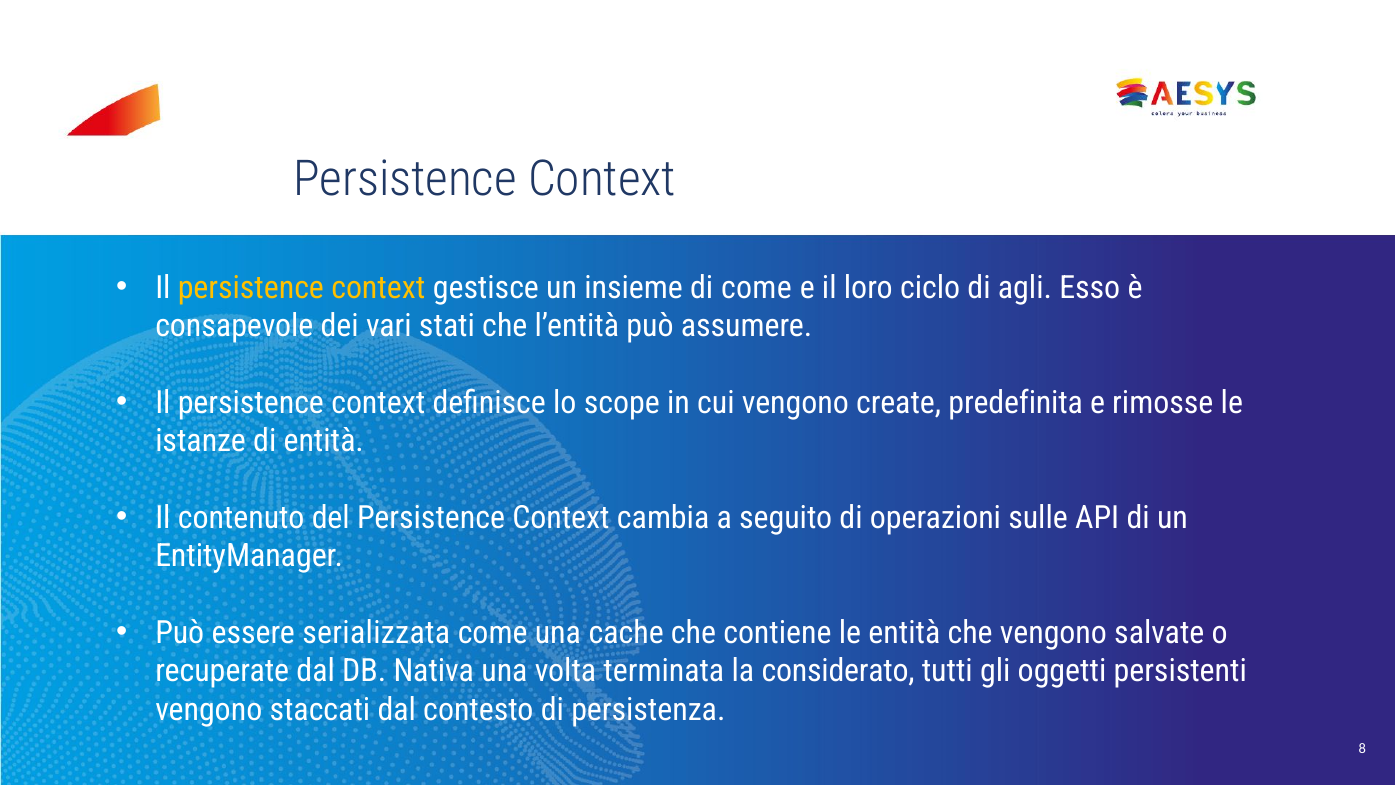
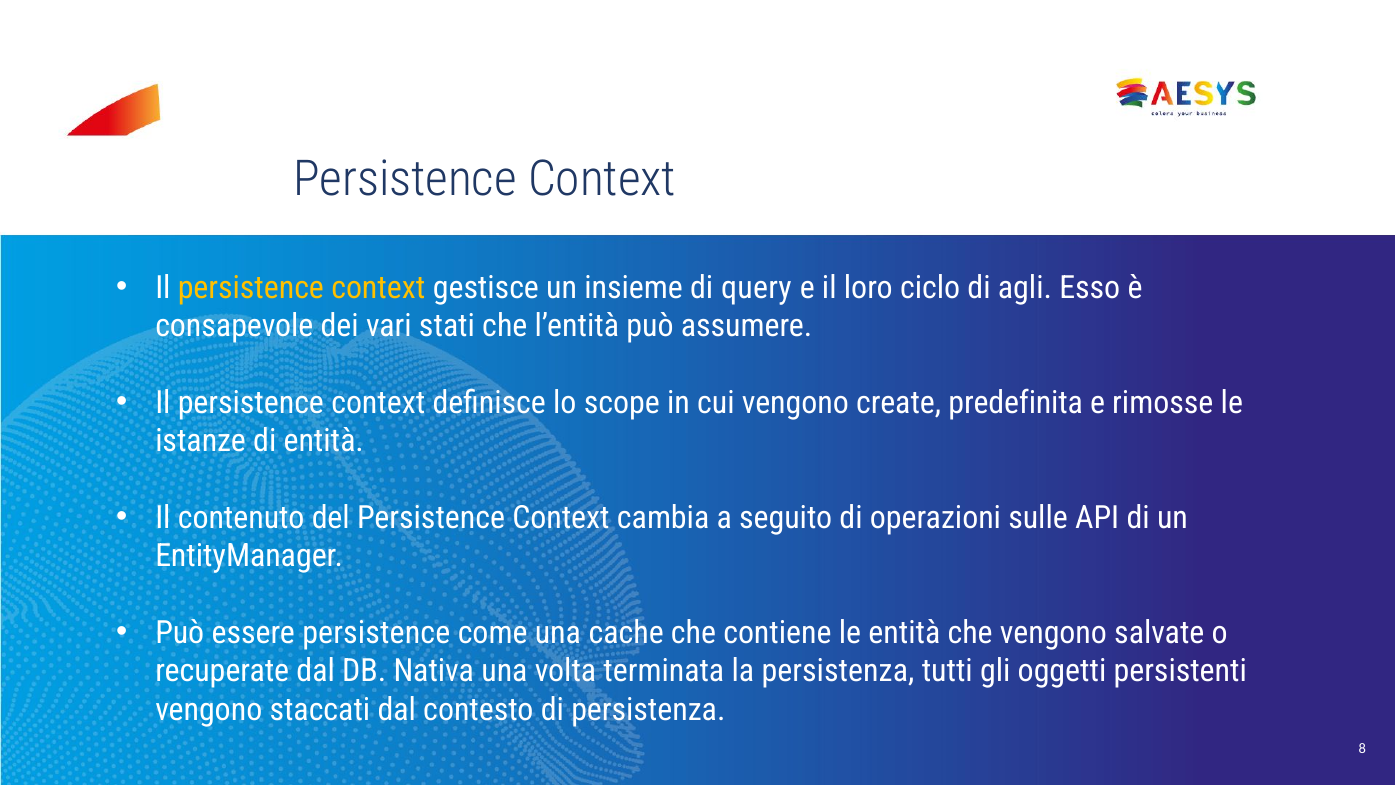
di come: come -> query
essere serializzata: serializzata -> persistence
la considerato: considerato -> persistenza
